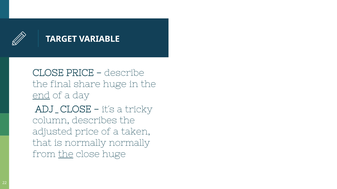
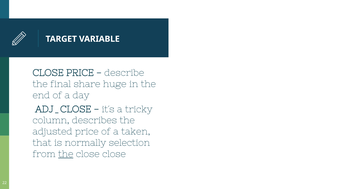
end underline: present -> none
normally normally: normally -> selection
close huge: huge -> close
